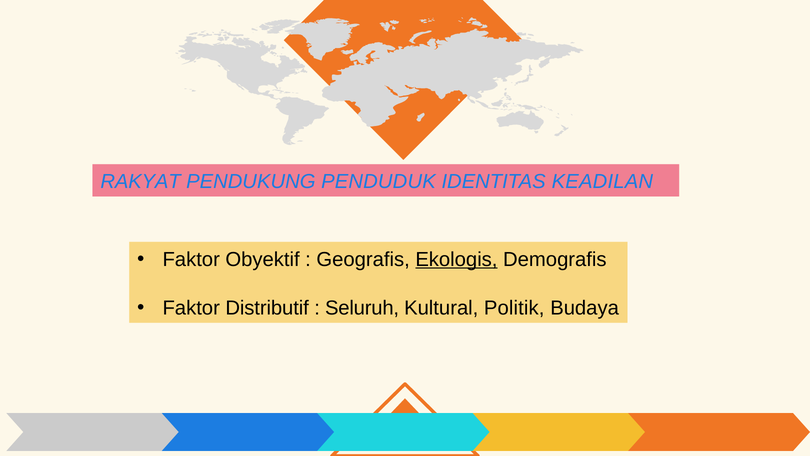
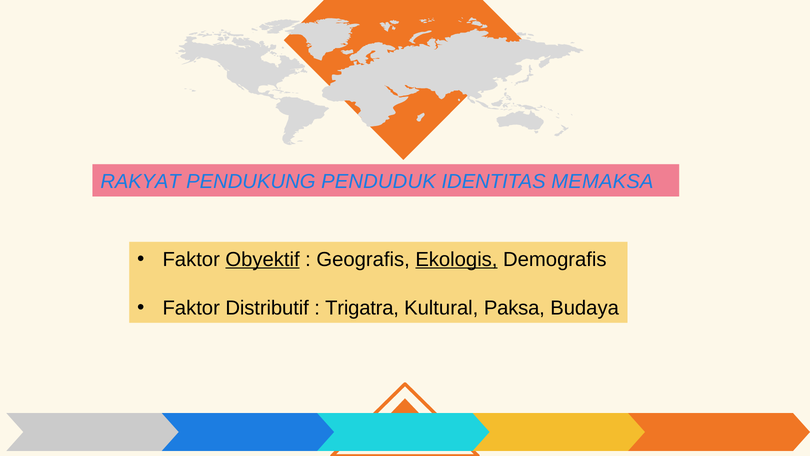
KEADILAN: KEADILAN -> MEMAKSA
Obyektif underline: none -> present
Seluruh: Seluruh -> Trigatra
Politik: Politik -> Paksa
